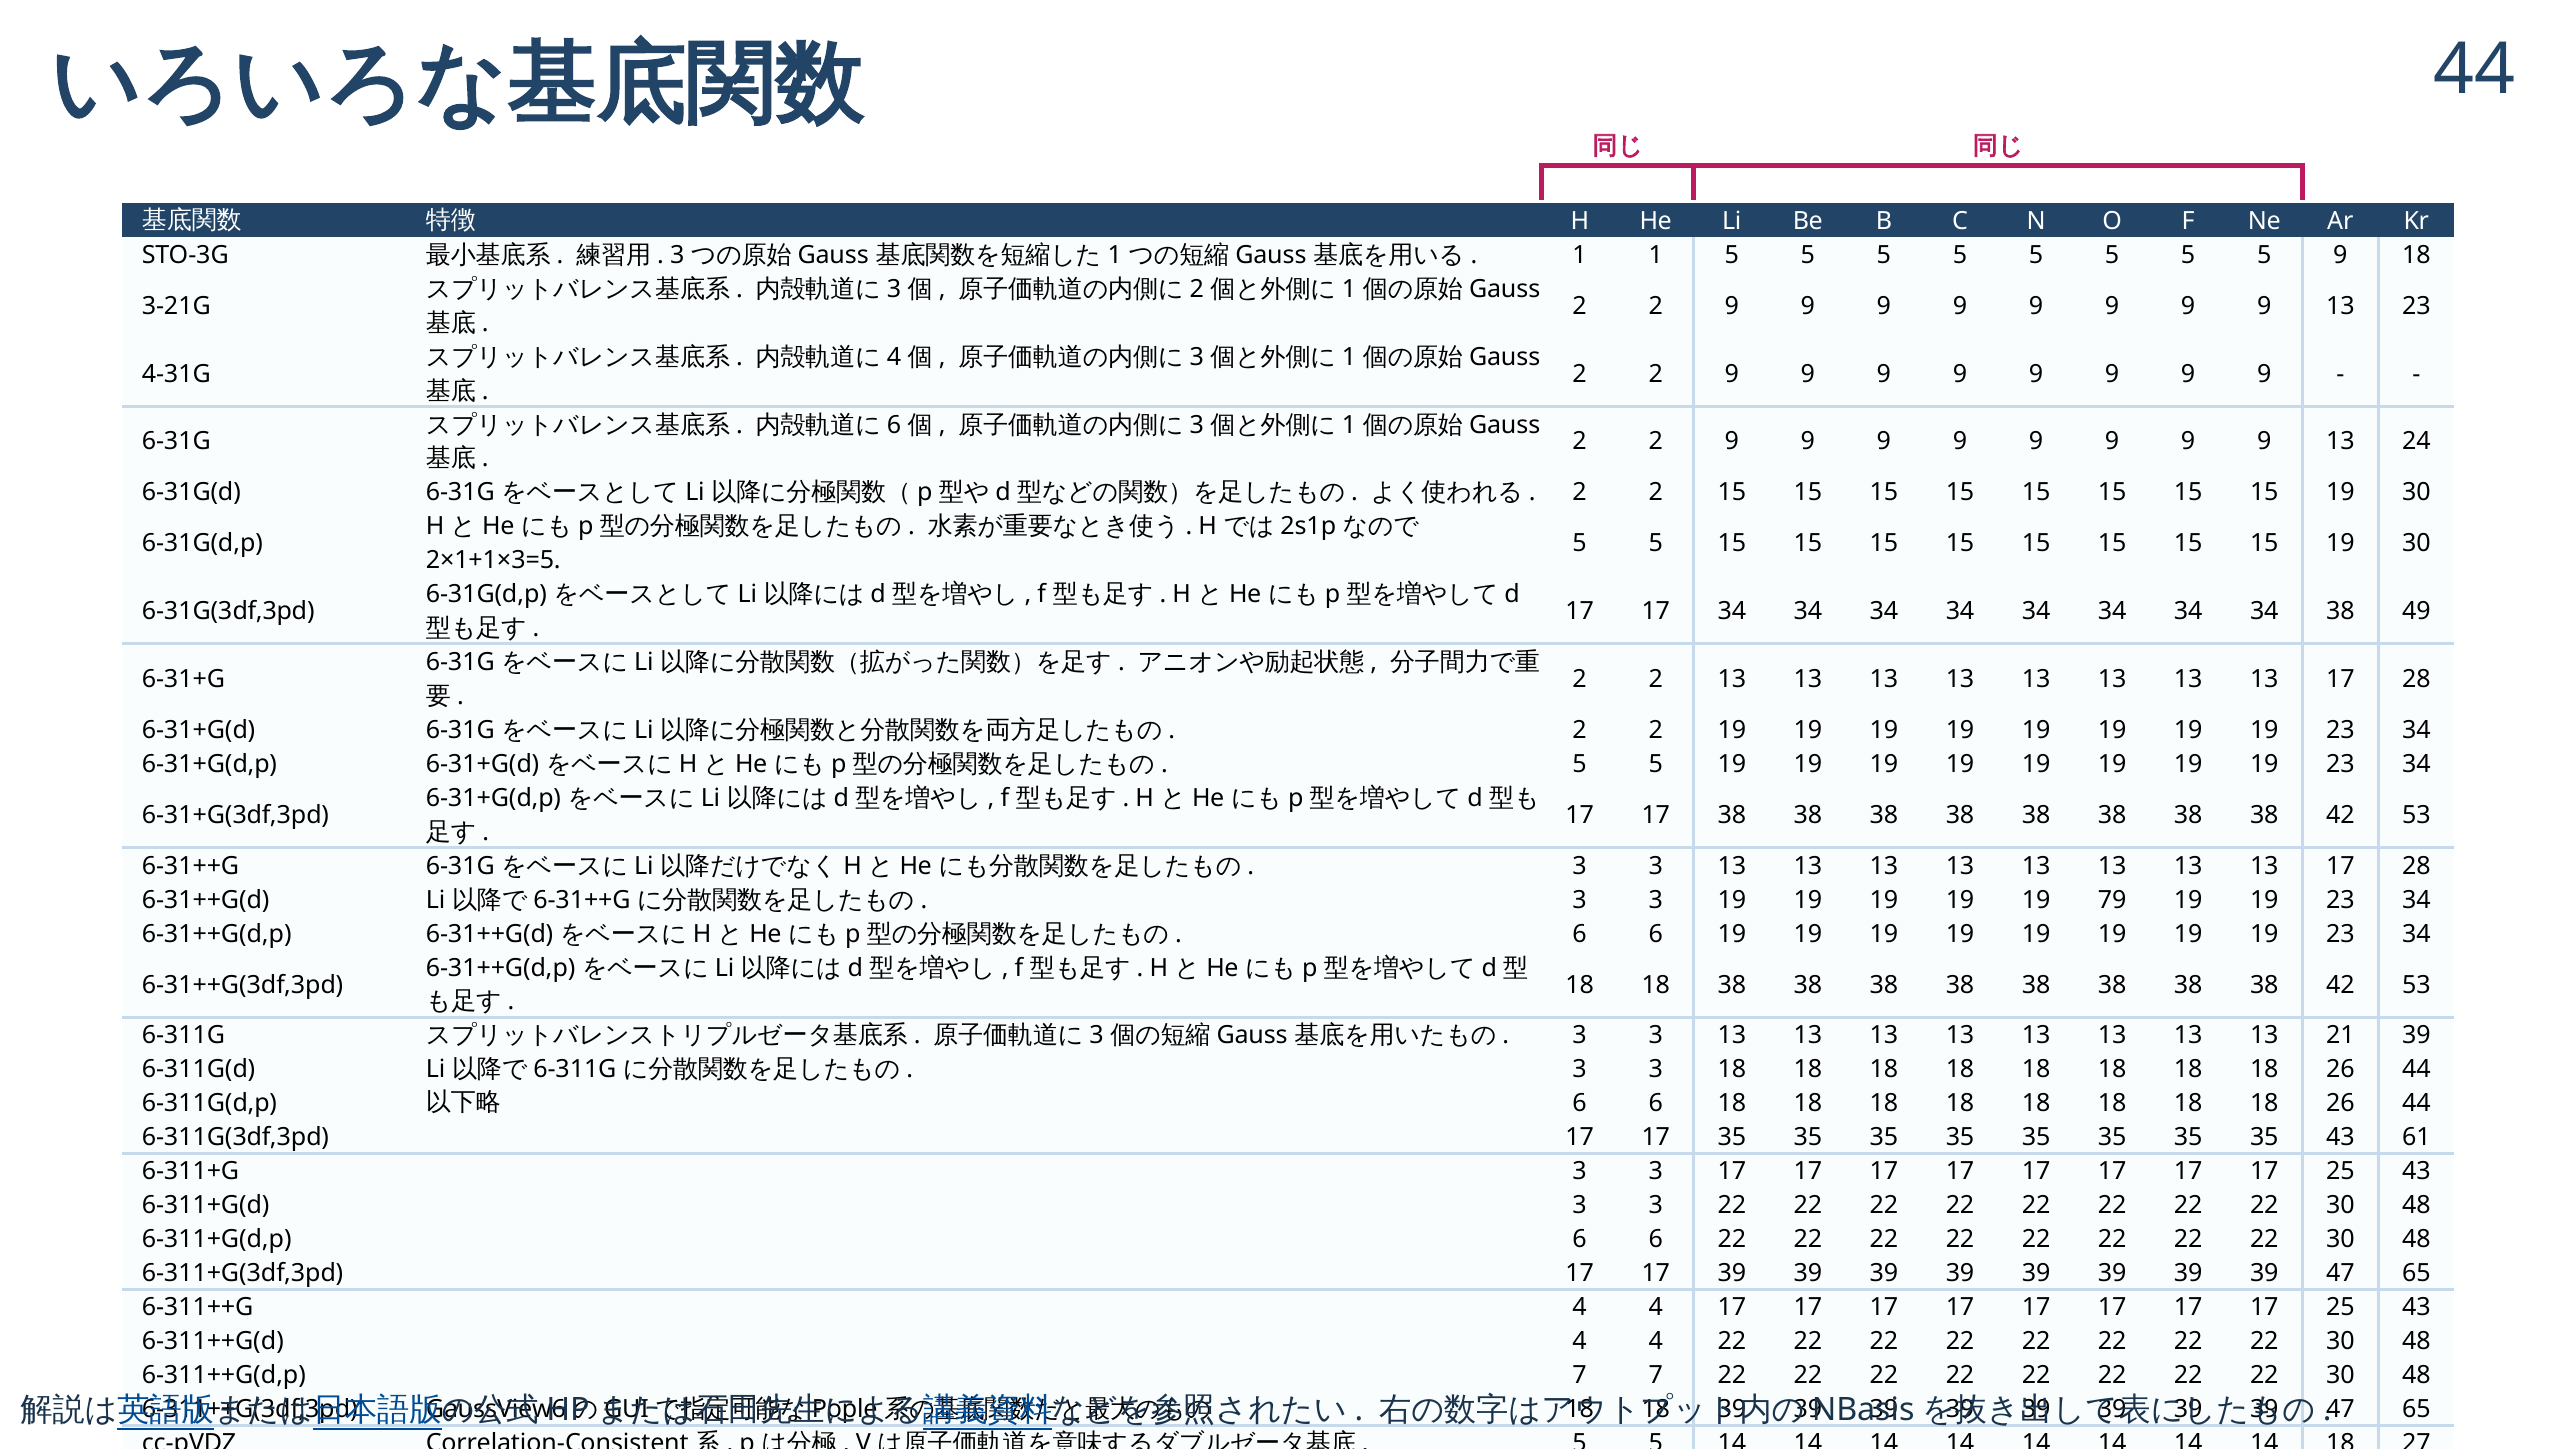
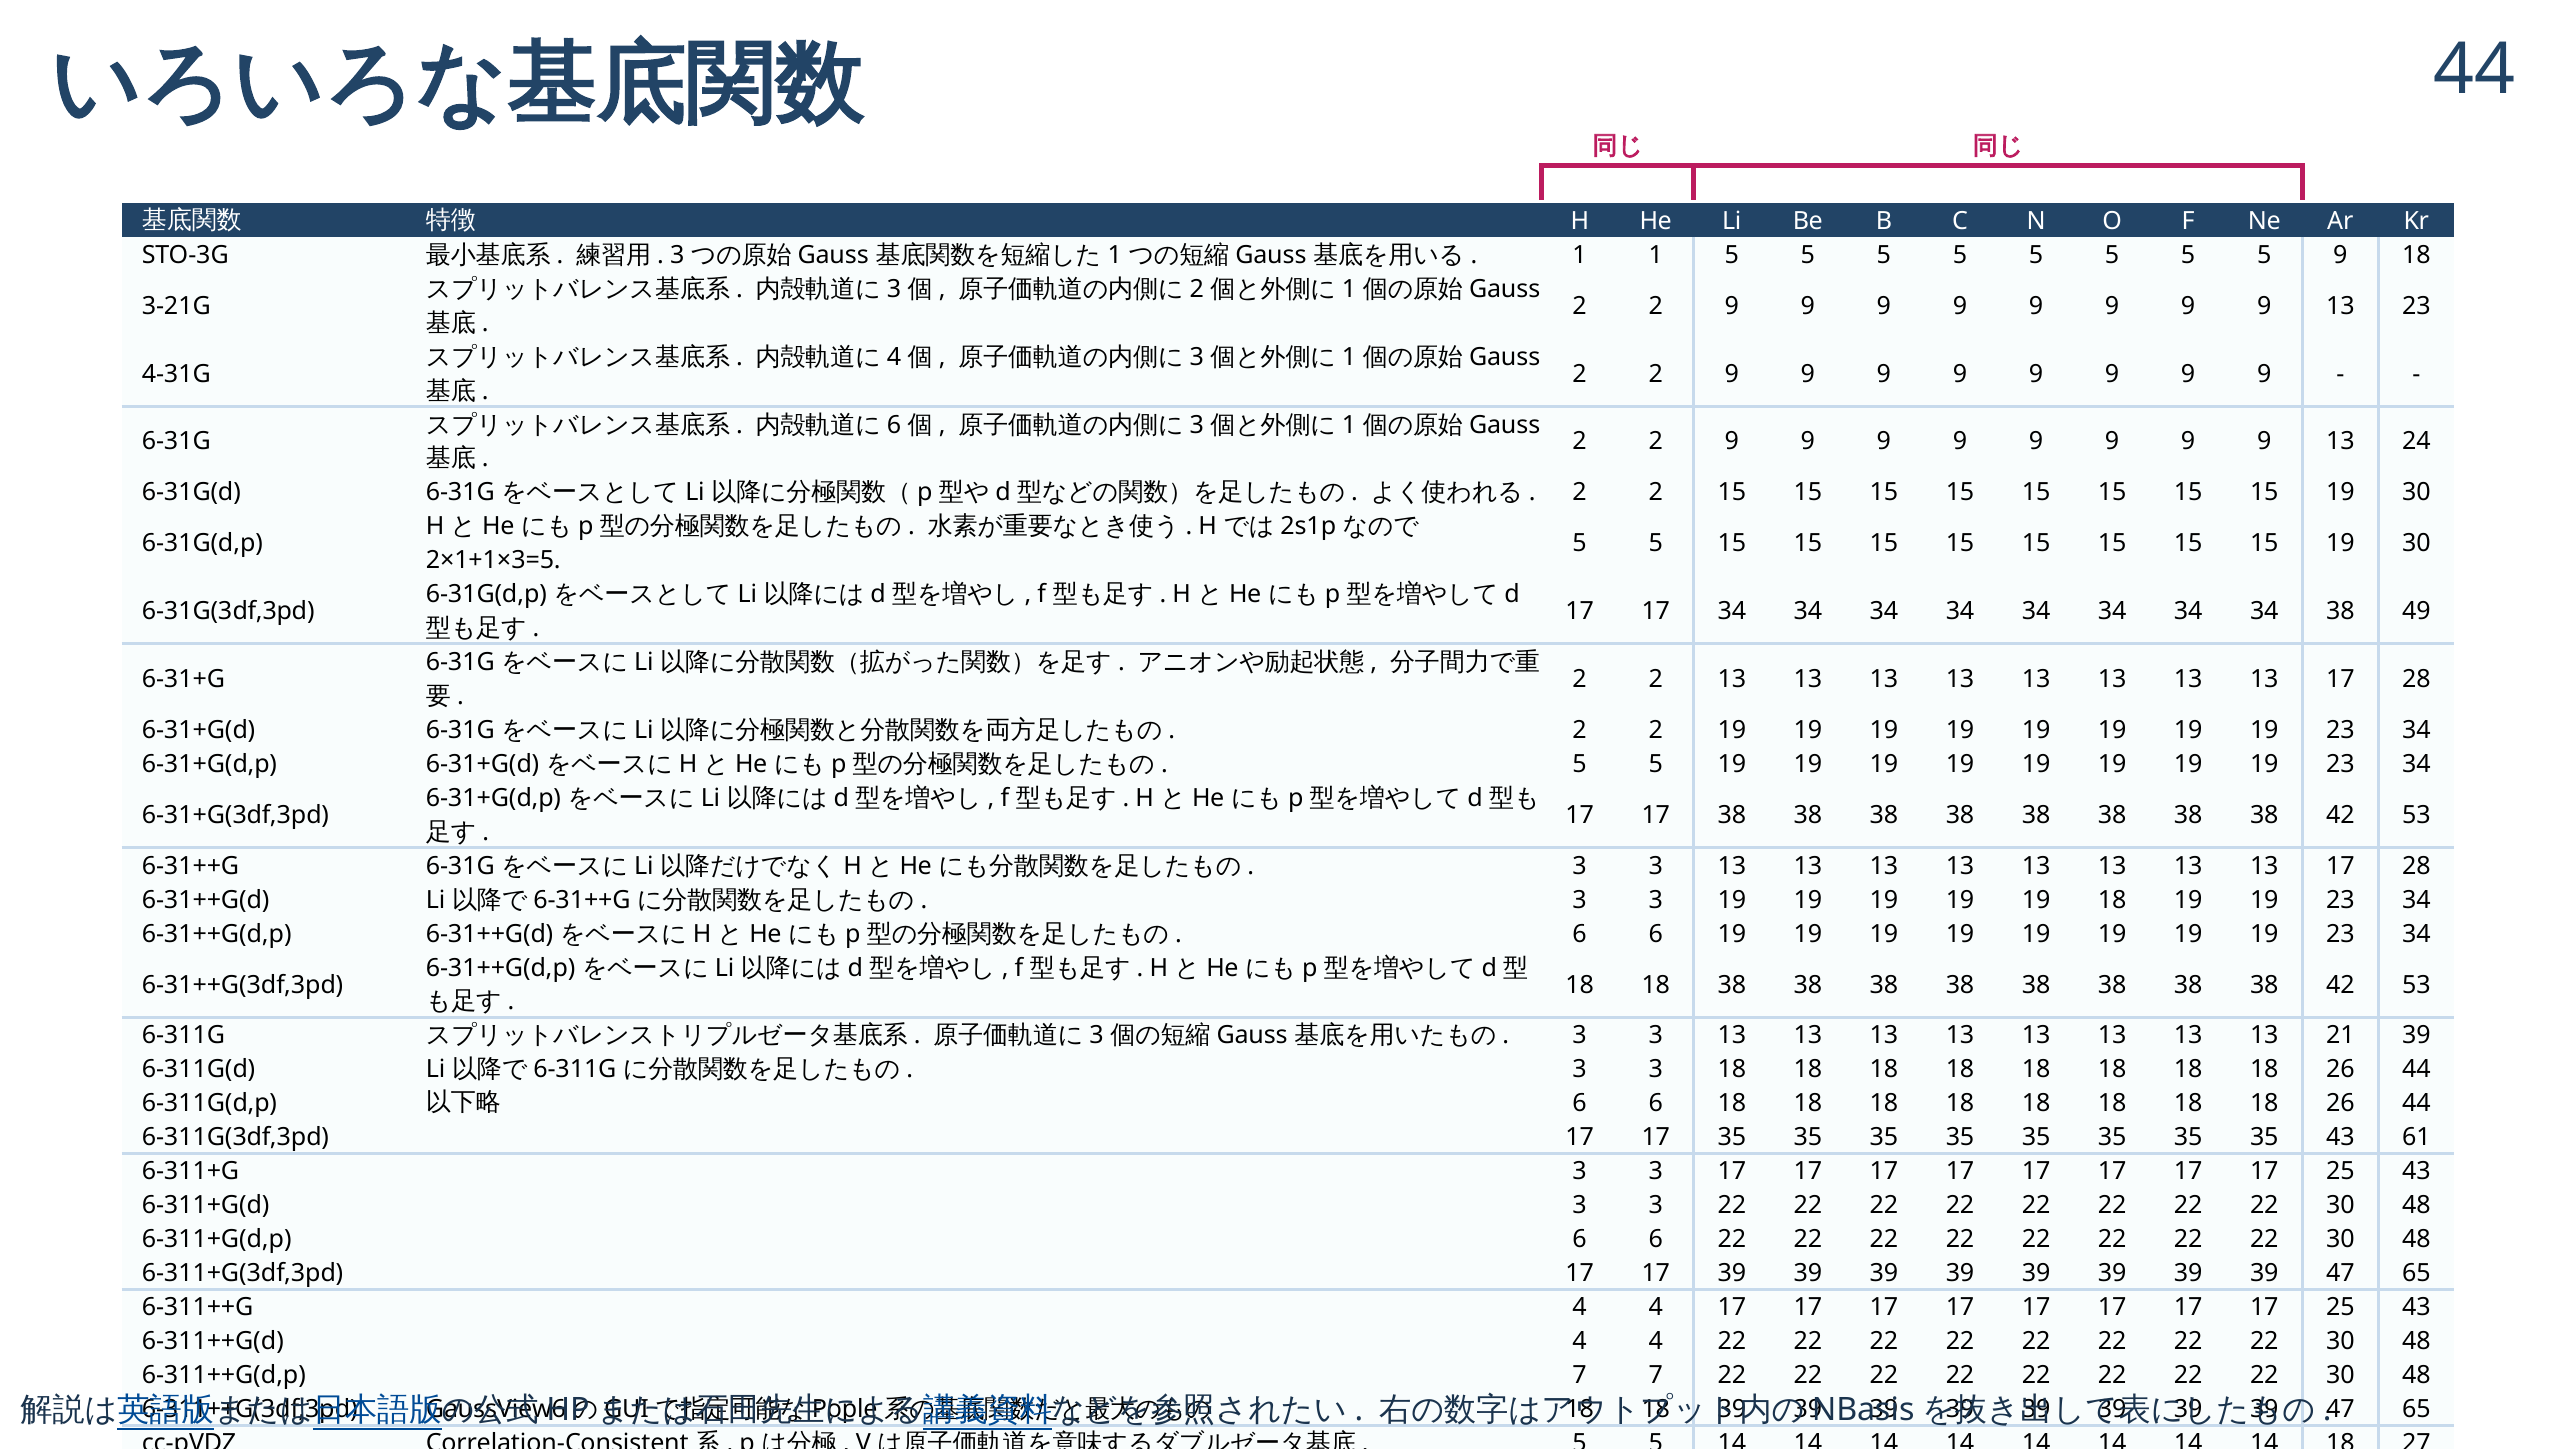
19 79: 79 -> 18
